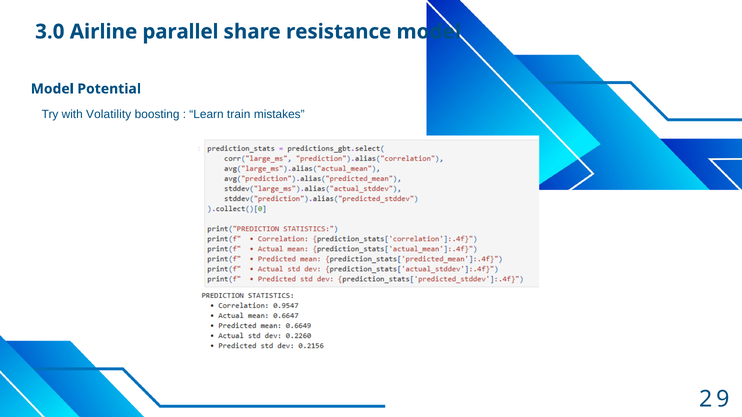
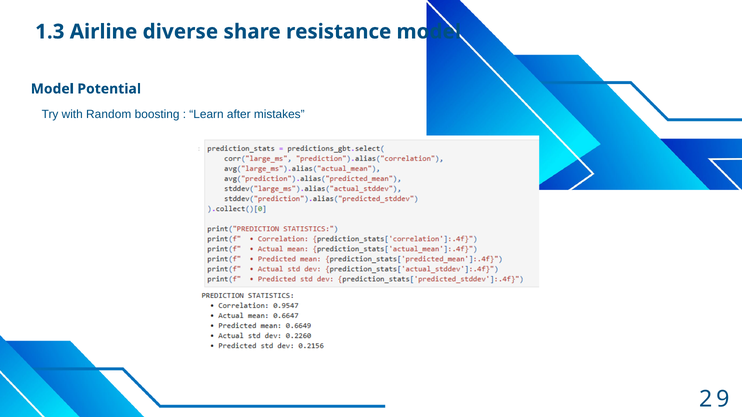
3.0: 3.0 -> 1.3
parallel: parallel -> diverse
Volatility: Volatility -> Random
train: train -> after
